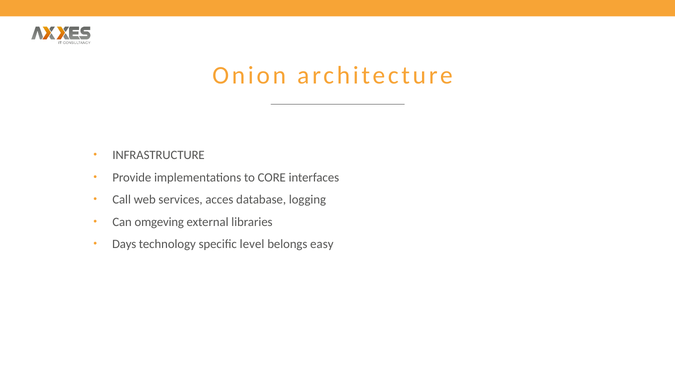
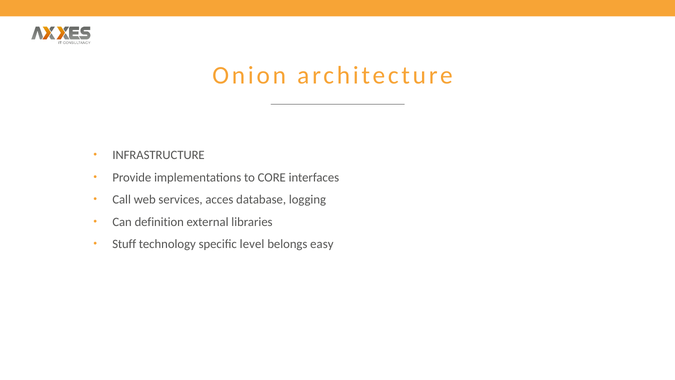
omgeving: omgeving -> definition
Days: Days -> Stuff
